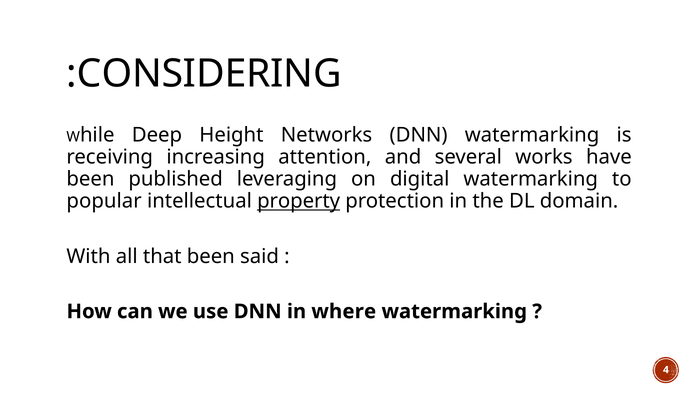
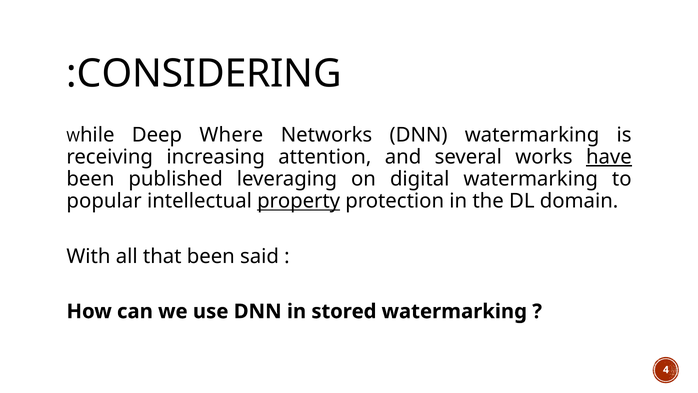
Height: Height -> Where
have underline: none -> present
where: where -> stored
